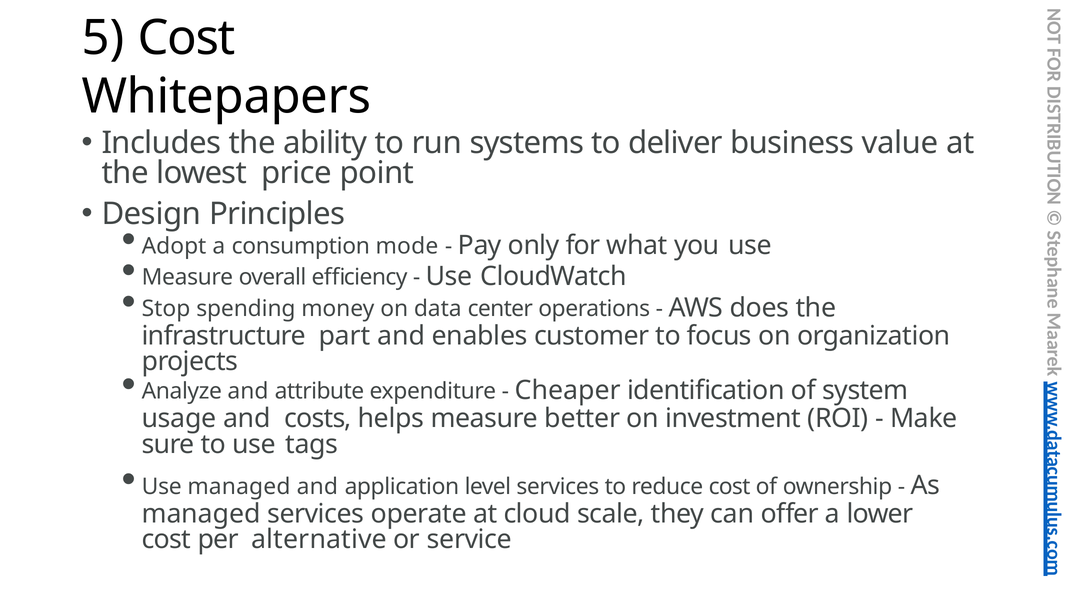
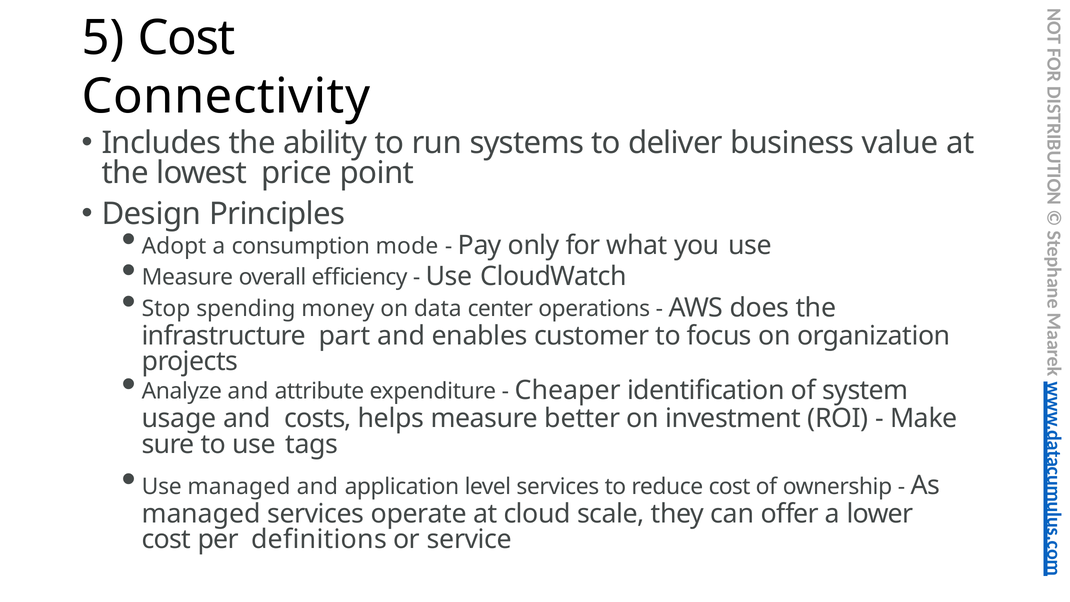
Whitepapers: Whitepapers -> Connectivity
alternative: alternative -> definitions
